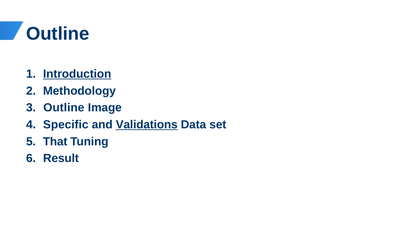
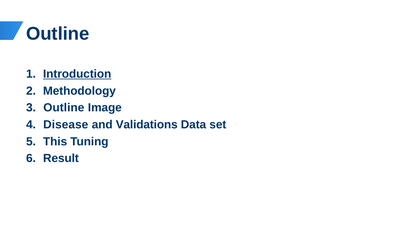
Specific: Specific -> Disease
Validations underline: present -> none
That: That -> This
